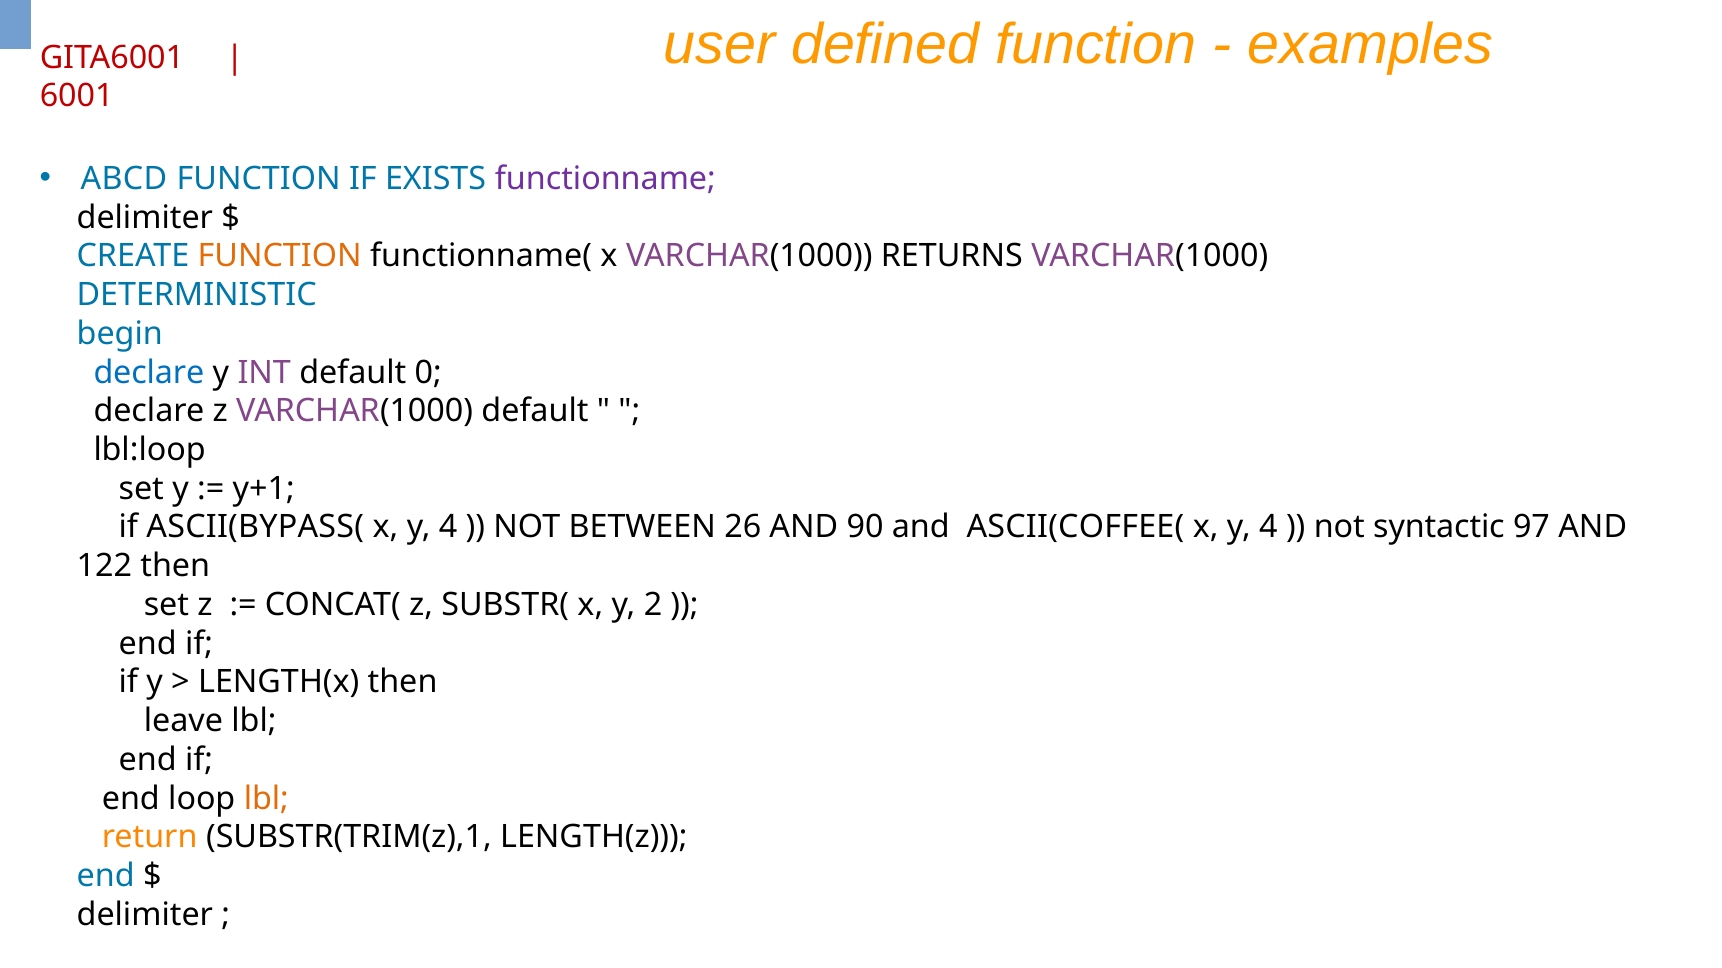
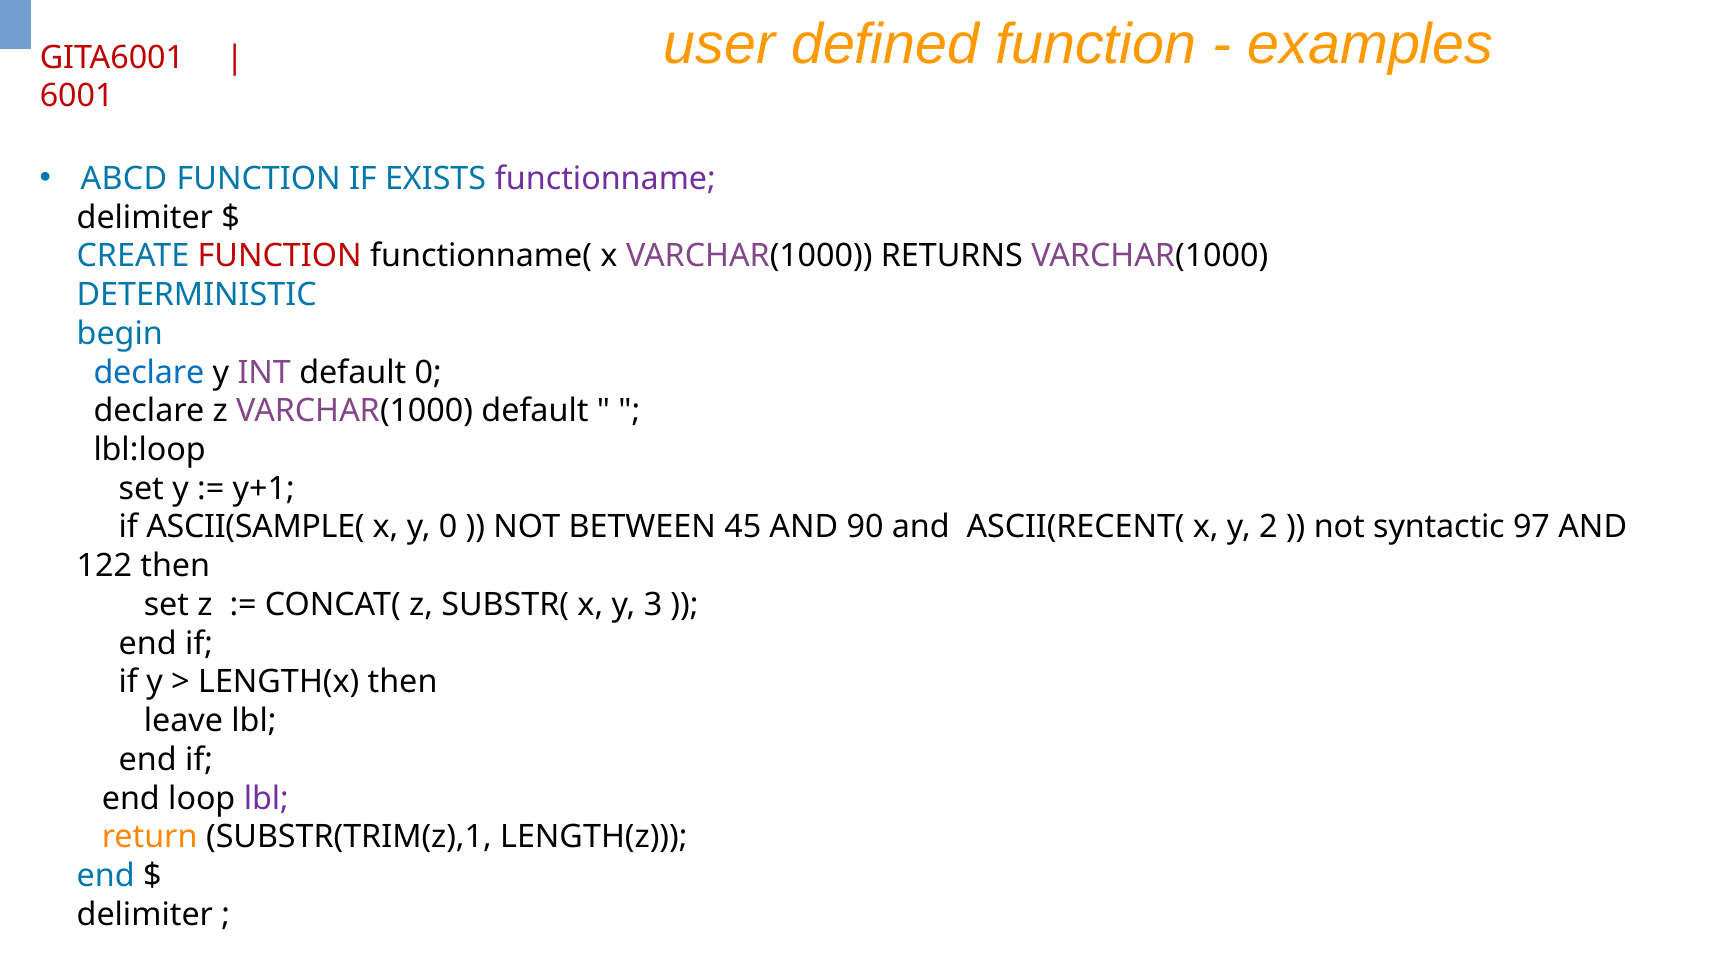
FUNCTION at (280, 256) colour: orange -> red
ASCII(BYPASS(: ASCII(BYPASS( -> ASCII(SAMPLE(
4 at (448, 528): 4 -> 0
26: 26 -> 45
ASCII(COFFEE(: ASCII(COFFEE( -> ASCII(RECENT(
4 at (1268, 528): 4 -> 2
2: 2 -> 3
lbl at (266, 799) colour: orange -> purple
